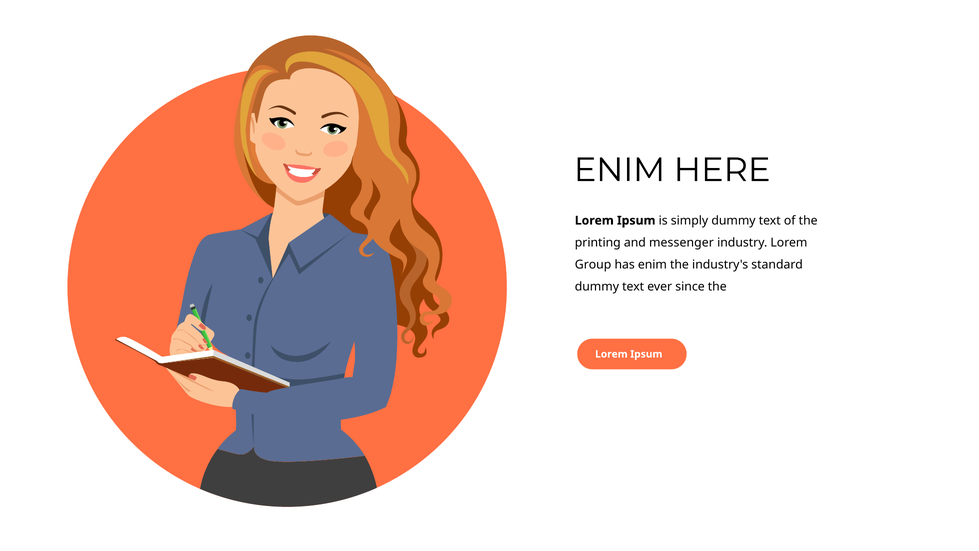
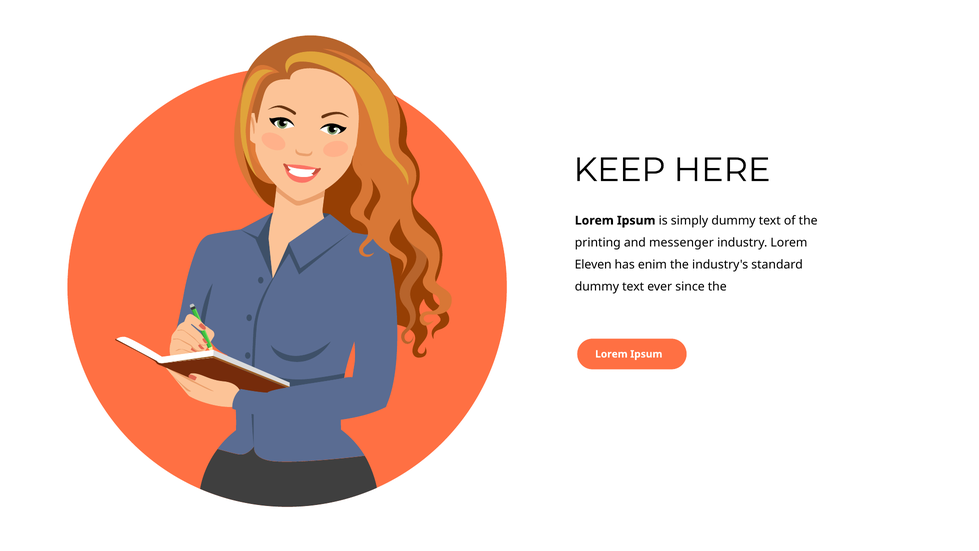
ENIM at (619, 170): ENIM -> KEEP
Group: Group -> Eleven
